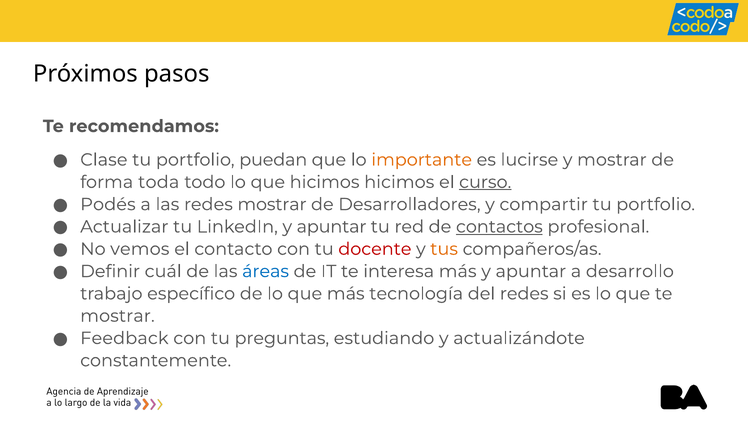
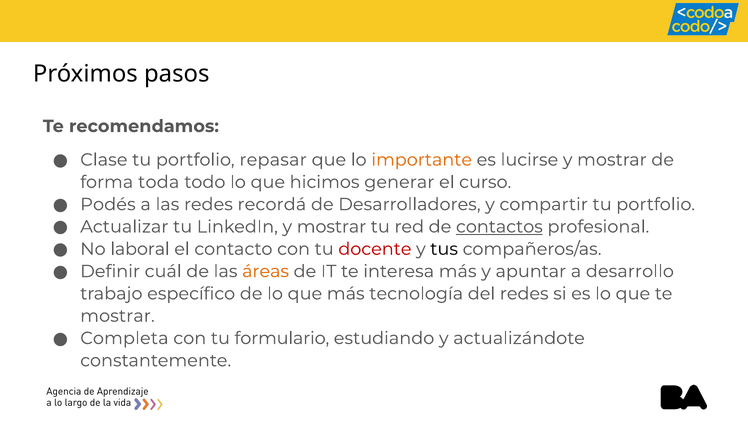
puedan: puedan -> repasar
hicimos hicimos: hicimos -> generar
curso underline: present -> none
redes mostrar: mostrar -> recordá
LinkedIn y apuntar: apuntar -> mostrar
vemos: vemos -> laboral
tus colour: orange -> black
áreas colour: blue -> orange
Feedback: Feedback -> Completa
preguntas: preguntas -> formulario
